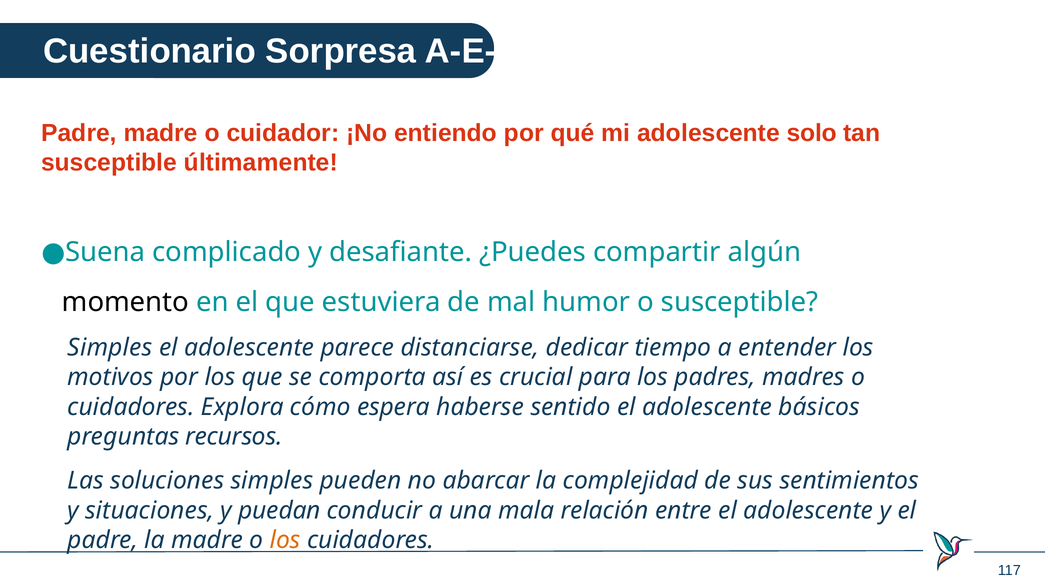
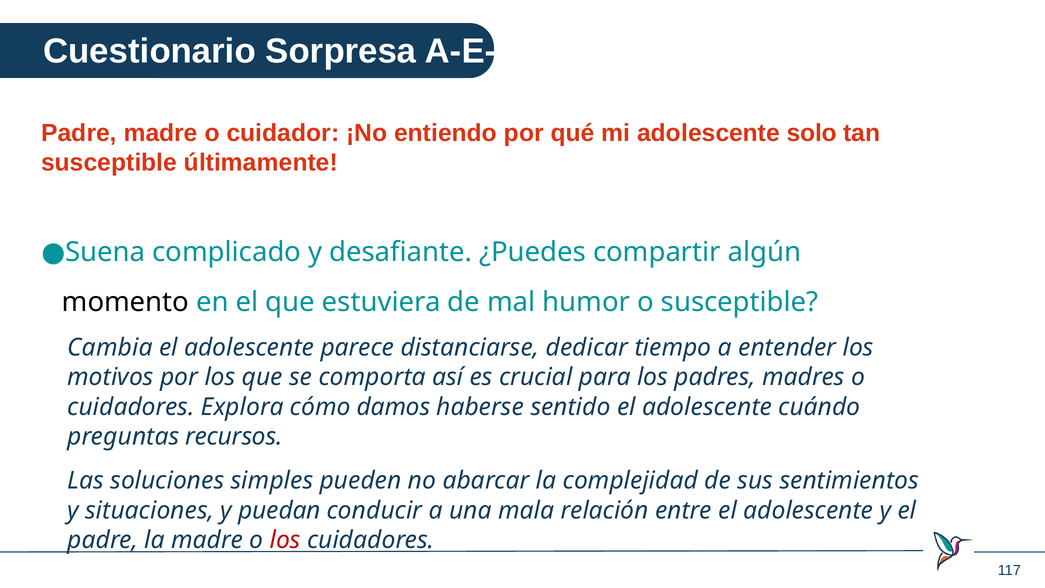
Simples at (110, 348): Simples -> Cambia
espera: espera -> damos
básicos: básicos -> cuándo
los at (285, 540) colour: orange -> red
